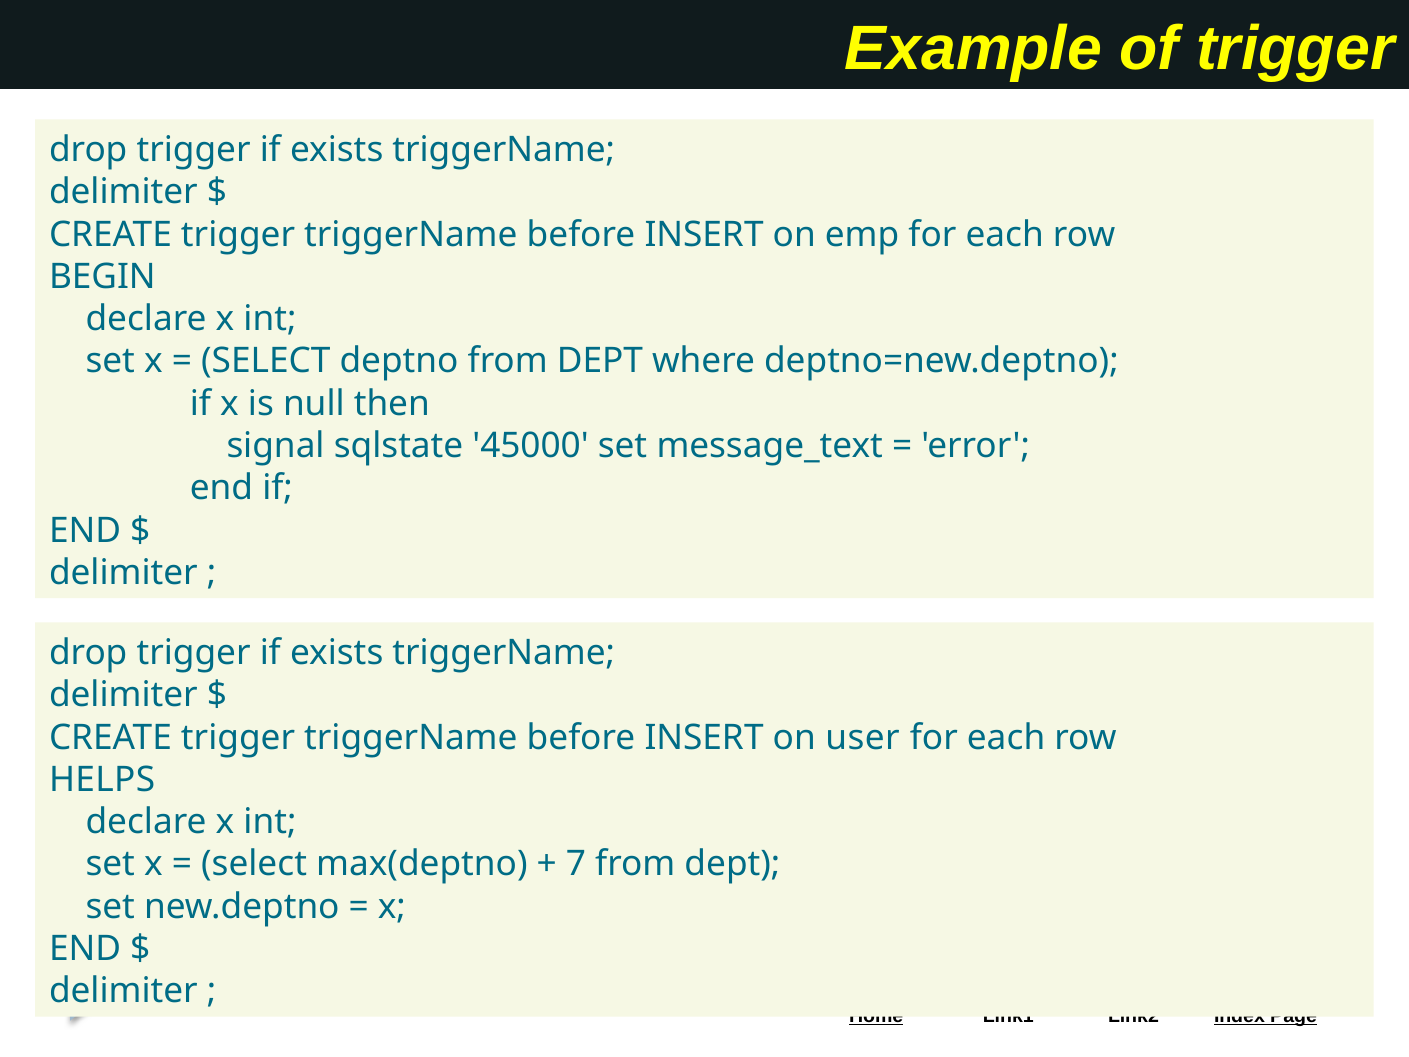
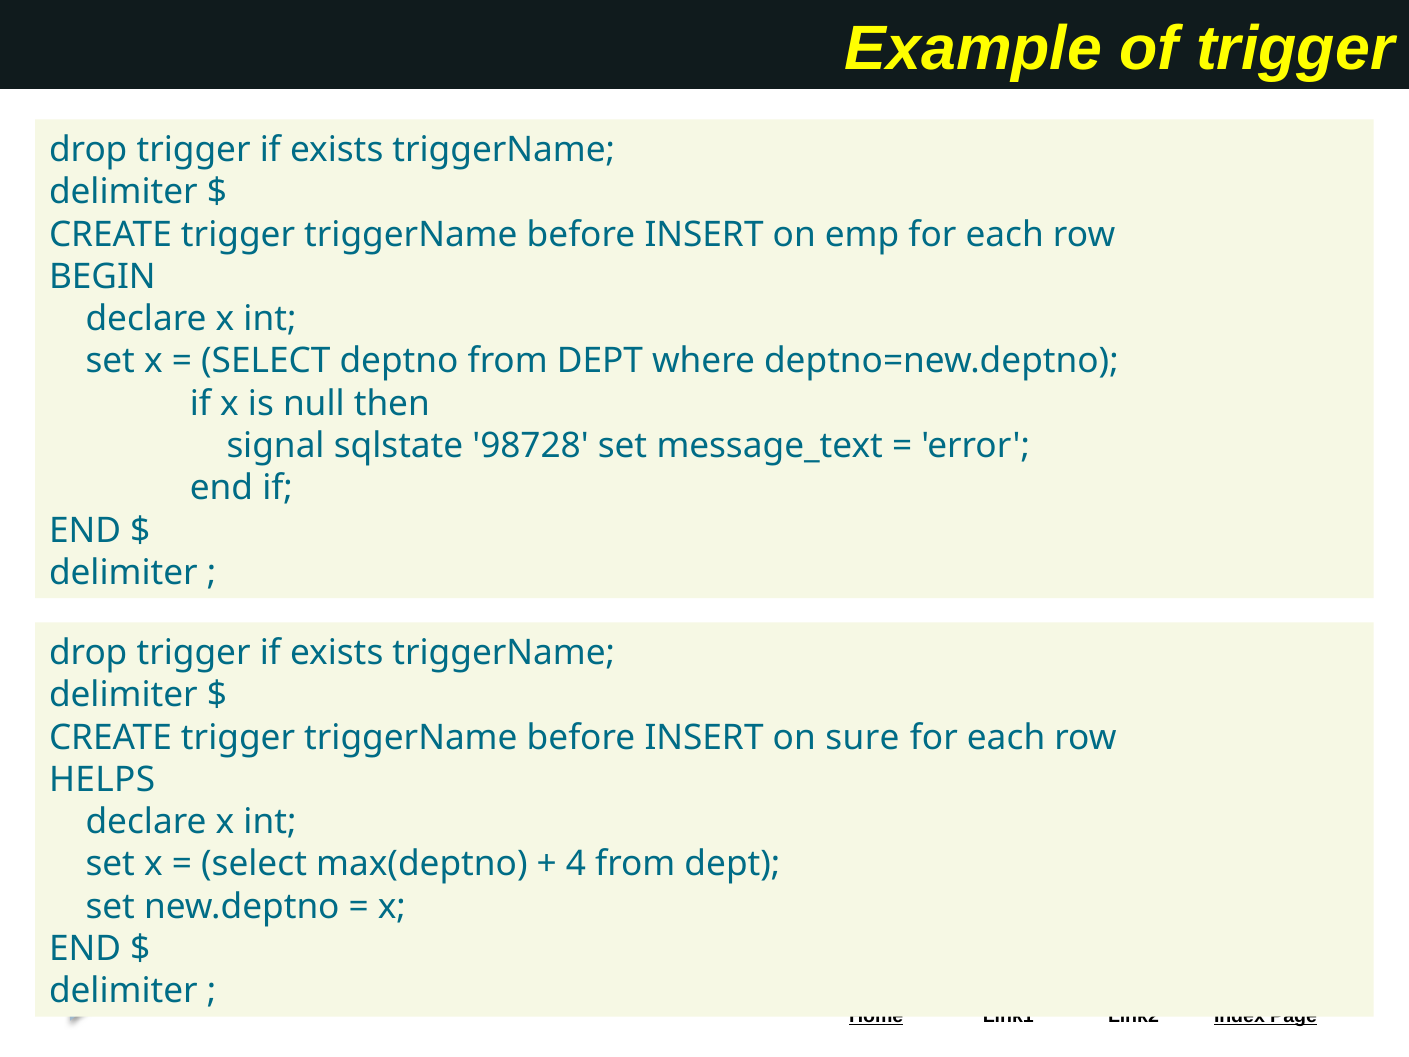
45000: 45000 -> 98728
user: user -> sure
7: 7 -> 4
